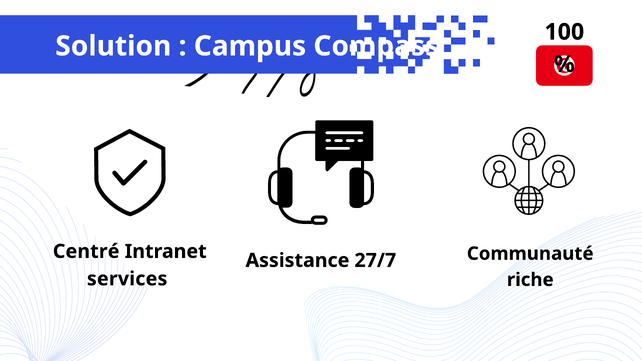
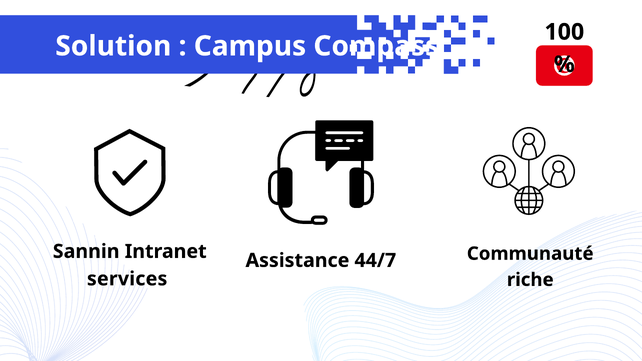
Centré: Centré -> Sannin
27/7: 27/7 -> 44/7
